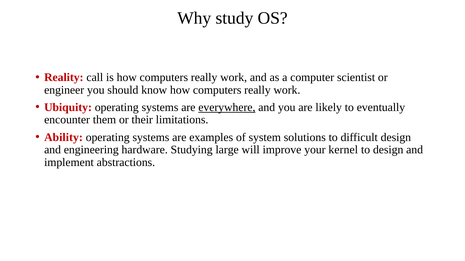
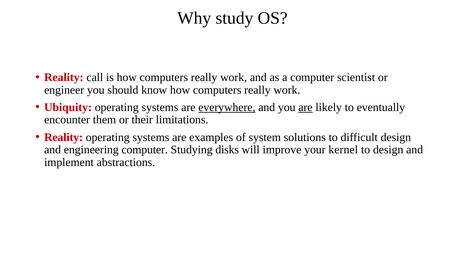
are at (305, 108) underline: none -> present
Ability at (63, 137): Ability -> Reality
engineering hardware: hardware -> computer
large: large -> disks
